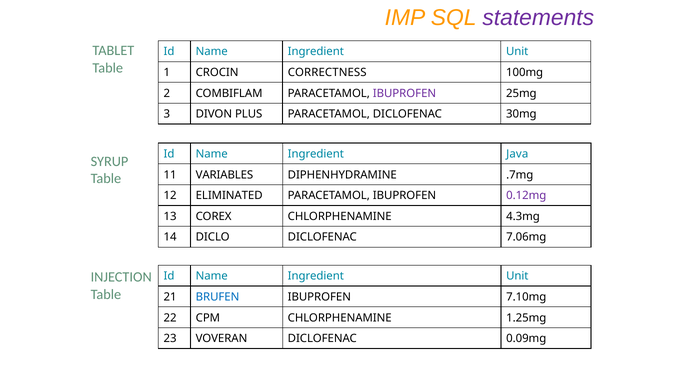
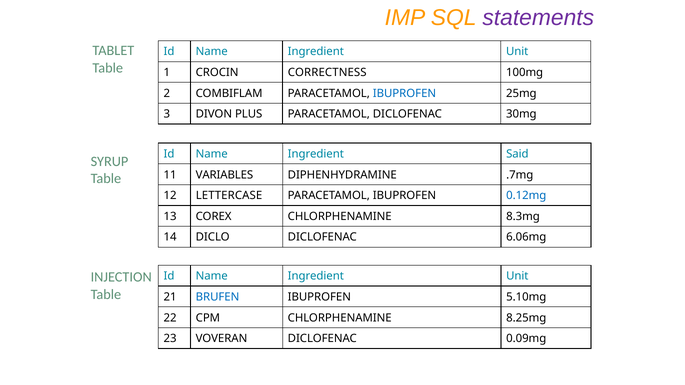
IBUPROFEN at (404, 93) colour: purple -> blue
Java: Java -> Said
ELIMINATED: ELIMINATED -> LETTERCASE
0.12mg colour: purple -> blue
4.3mg: 4.3mg -> 8.3mg
7.06mg: 7.06mg -> 6.06mg
7.10mg: 7.10mg -> 5.10mg
1.25mg: 1.25mg -> 8.25mg
